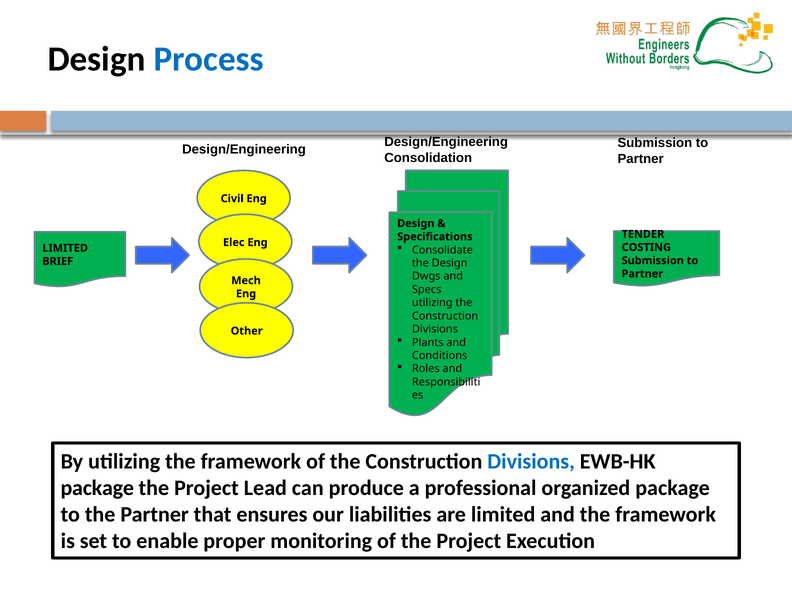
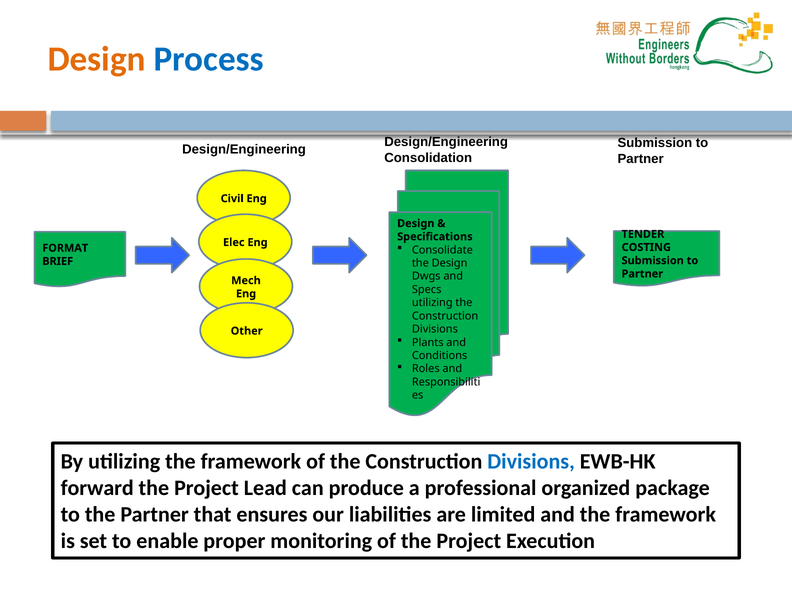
Design at (97, 59) colour: black -> orange
LIMITED at (65, 248): LIMITED -> FORMAT
package at (97, 488): package -> forward
